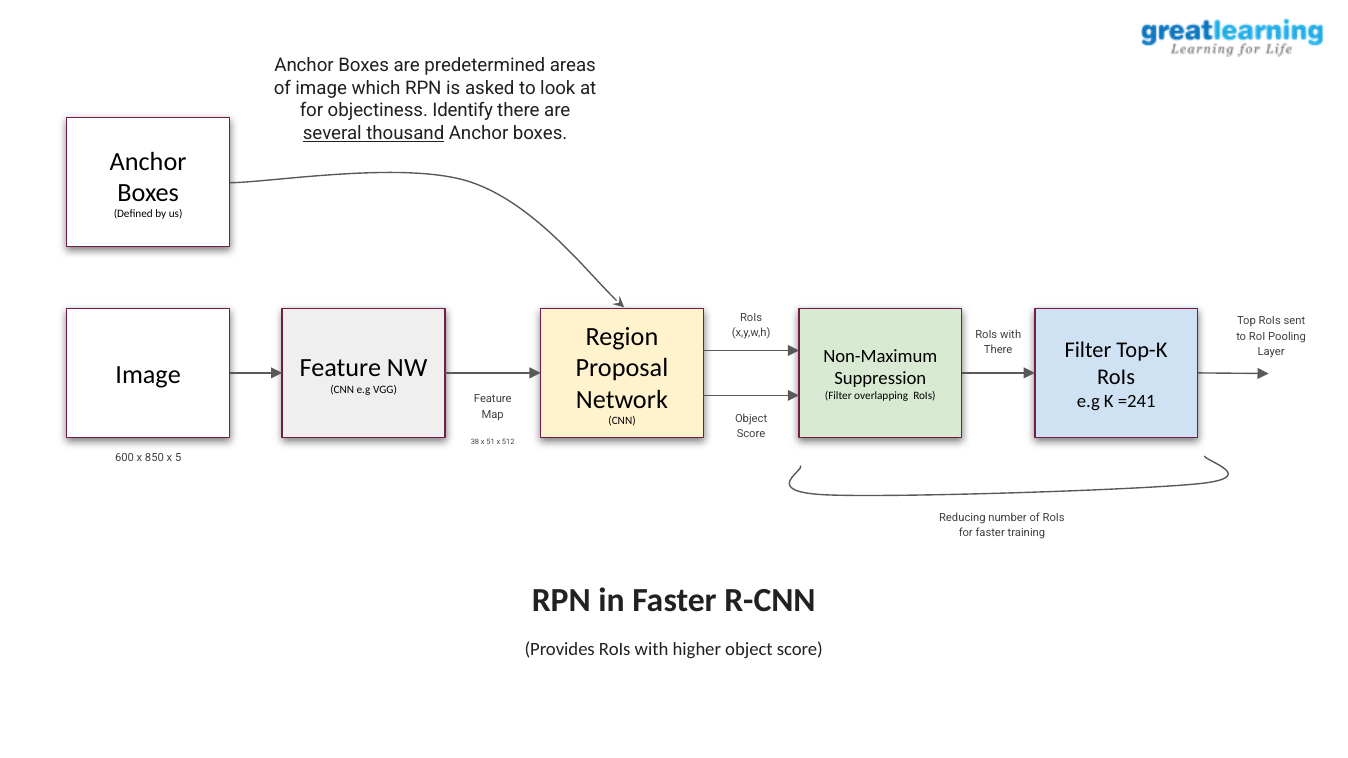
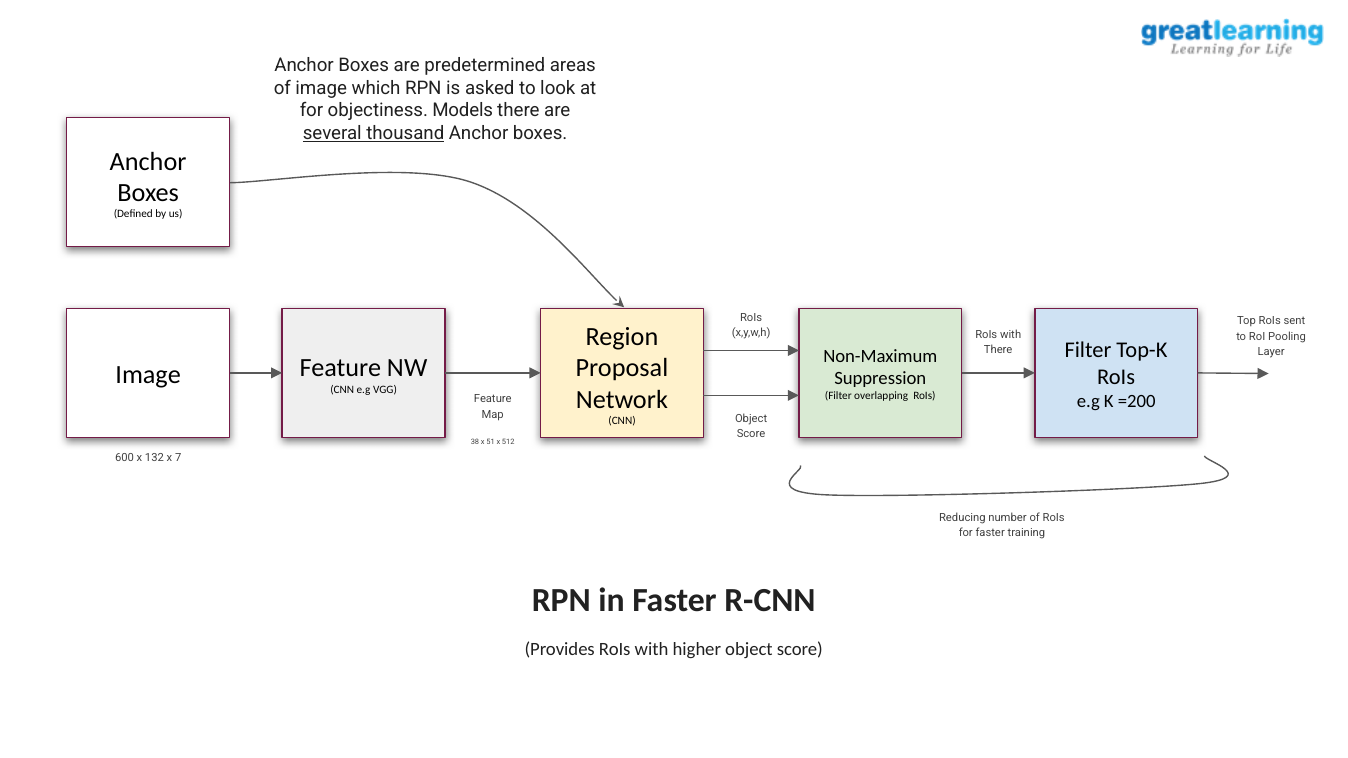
Identify: Identify -> Models
=241: =241 -> =200
850: 850 -> 132
5: 5 -> 7
